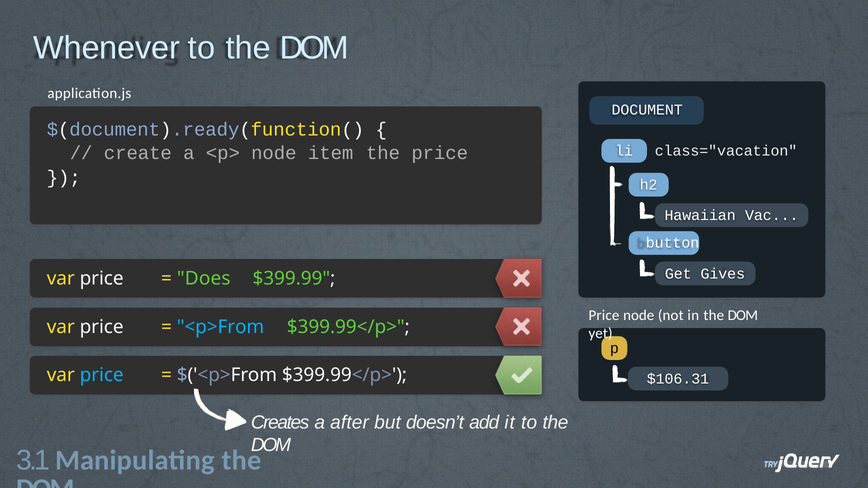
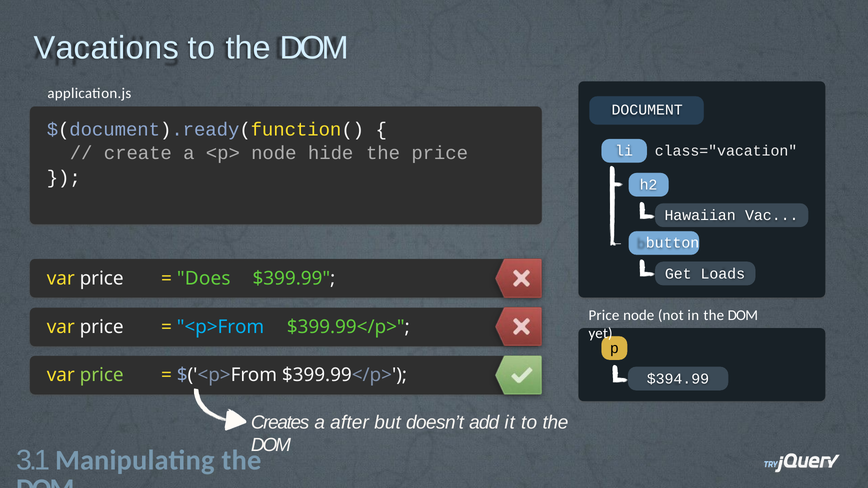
Whenever: Whenever -> Vacations
item: item -> hide
Gives: Gives -> Loads
price at (102, 375) colour: light blue -> light green
$106.31: $106.31 -> $394.99
